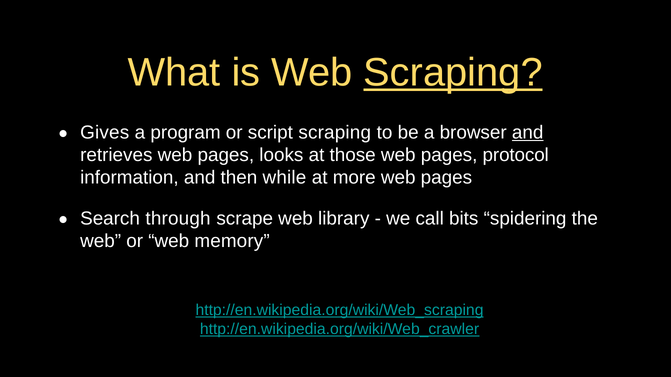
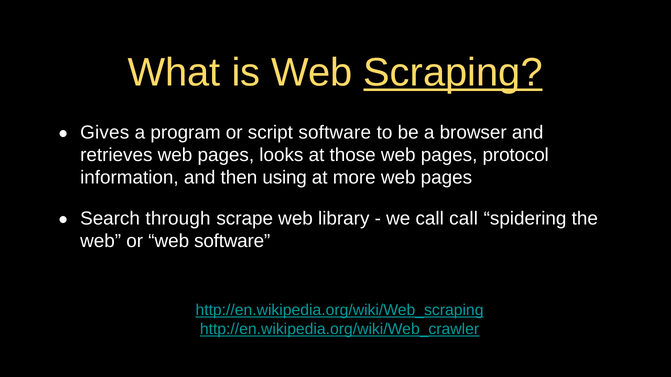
script scraping: scraping -> software
and at (528, 133) underline: present -> none
while: while -> using
call bits: bits -> call
web memory: memory -> software
